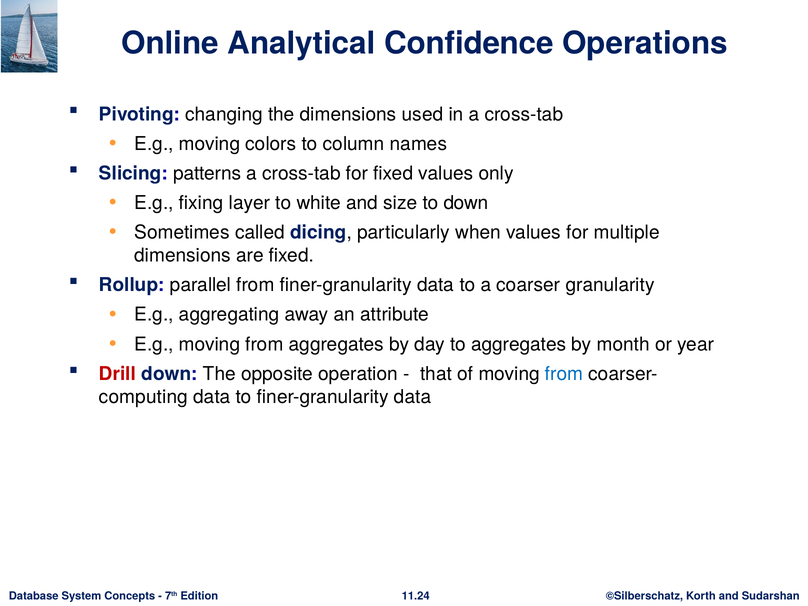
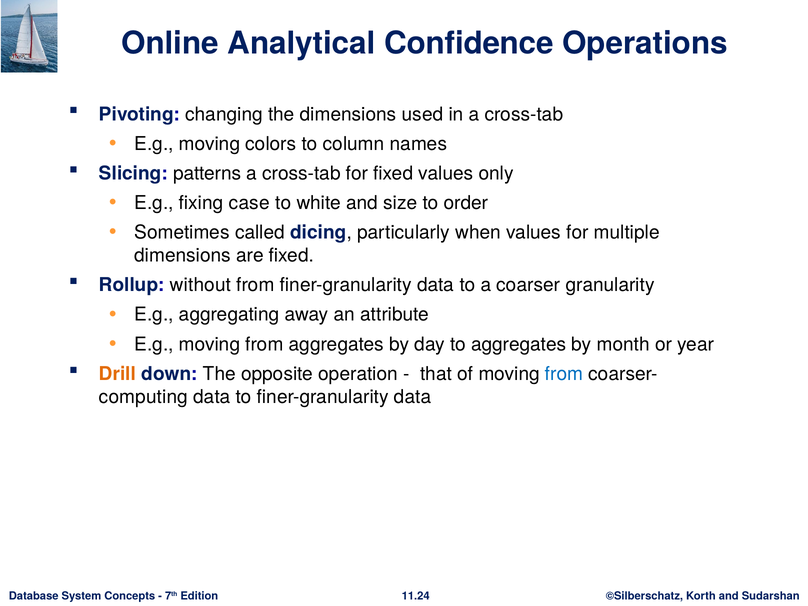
layer: layer -> case
to down: down -> order
parallel: parallel -> without
Drill colour: red -> orange
